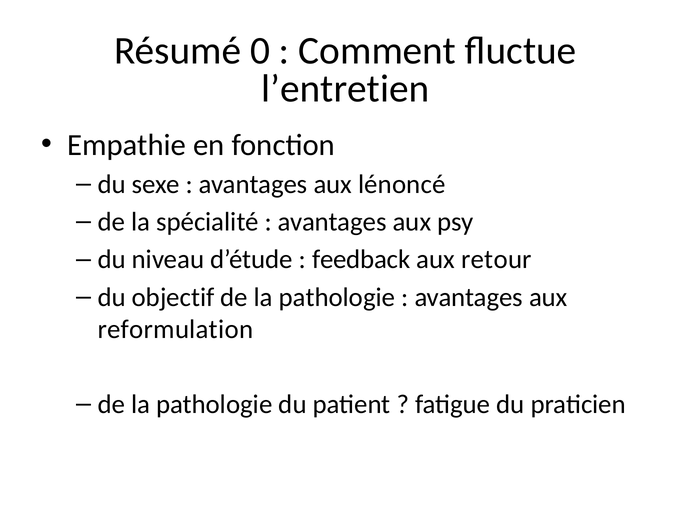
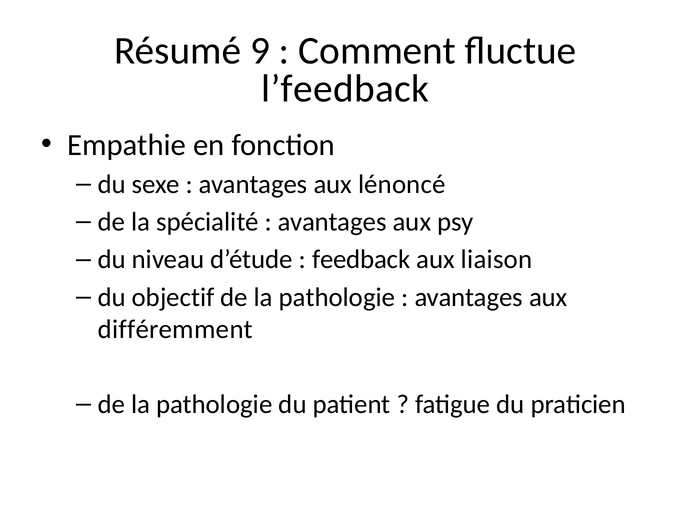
0: 0 -> 9
l’entretien: l’entretien -> l’feedback
retour: retour -> liaison
reformulation: reformulation -> différemment
